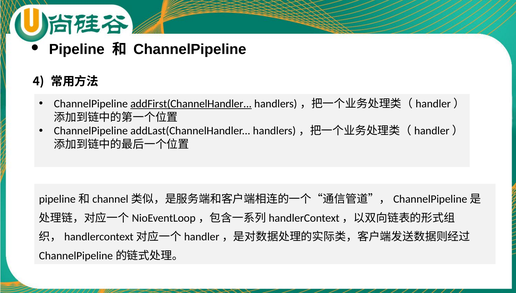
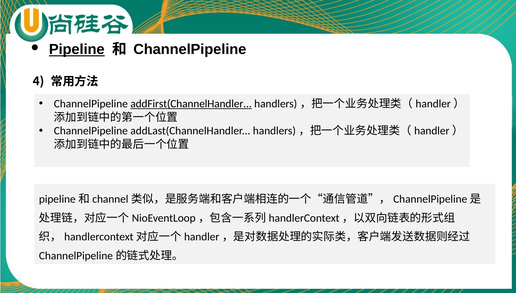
Pipeline underline: none -> present
